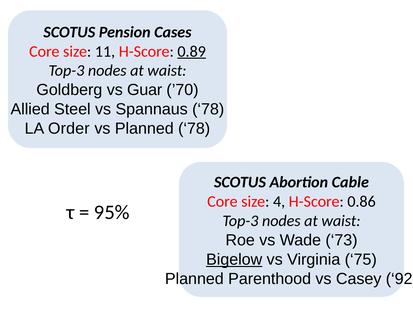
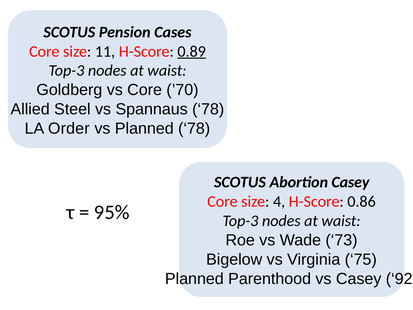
vs Guar: Guar -> Core
Abortion Cable: Cable -> Casey
Bigelow underline: present -> none
